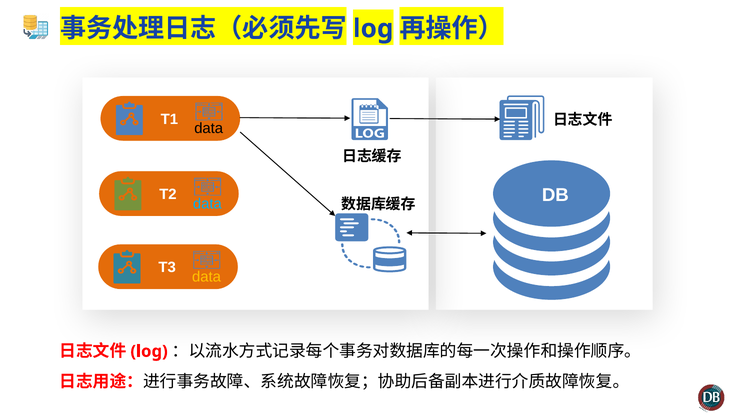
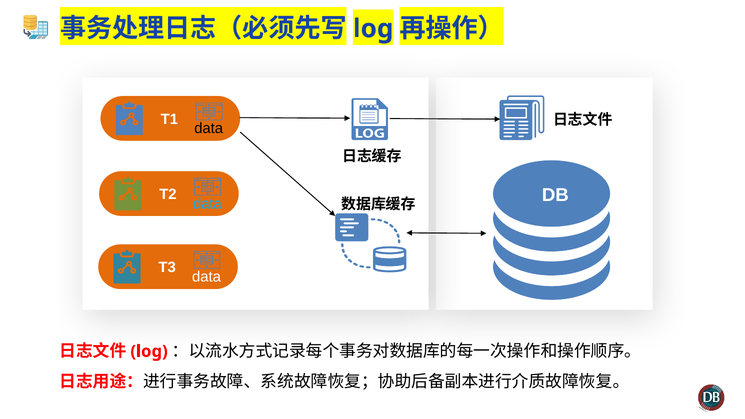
data at (206, 277) colour: yellow -> white
